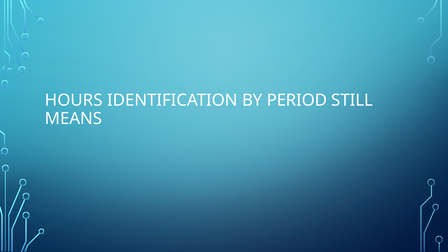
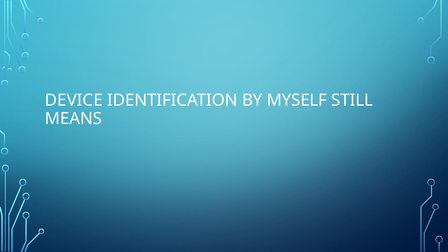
HOURS: HOURS -> DEVICE
PERIOD: PERIOD -> MYSELF
